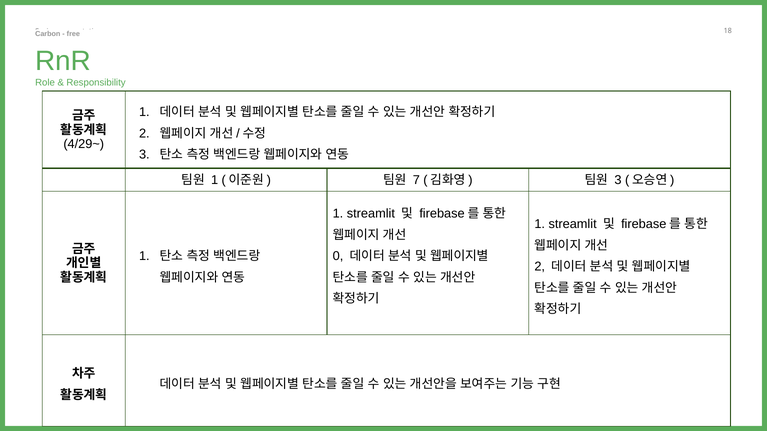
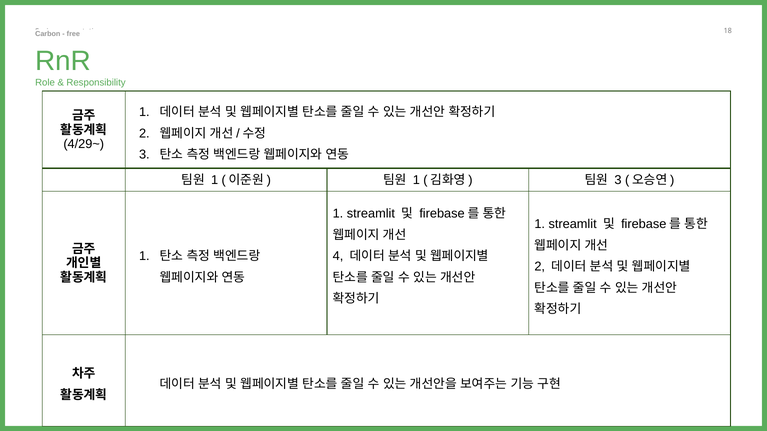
7 at (416, 180): 7 -> 1
0: 0 -> 4
